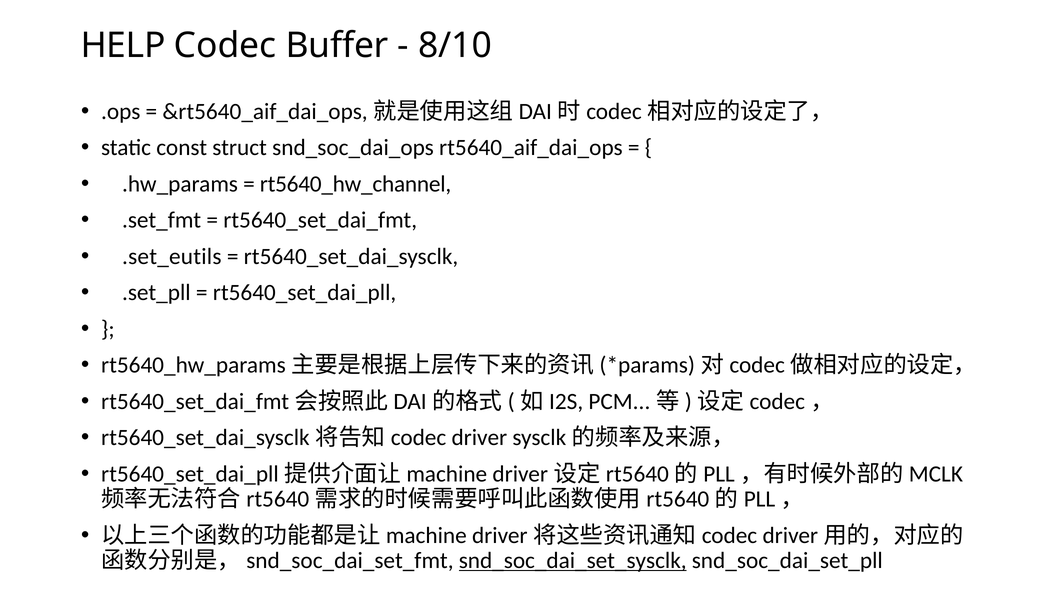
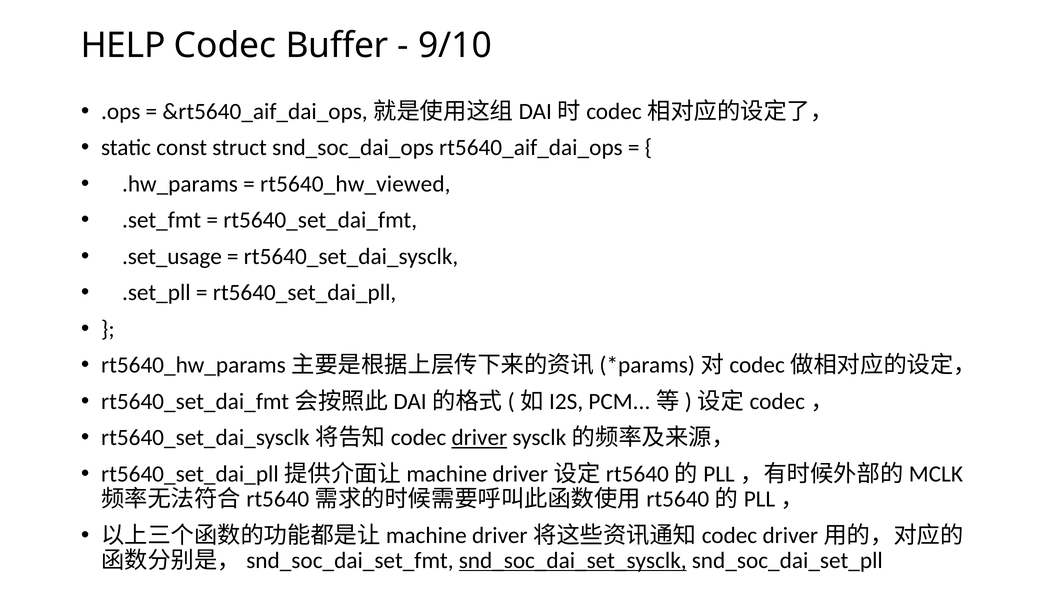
8/10: 8/10 -> 9/10
rt5640_hw_channel: rt5640_hw_channel -> rt5640_hw_viewed
.set_eutils: .set_eutils -> .set_usage
driver underline: none -> present
